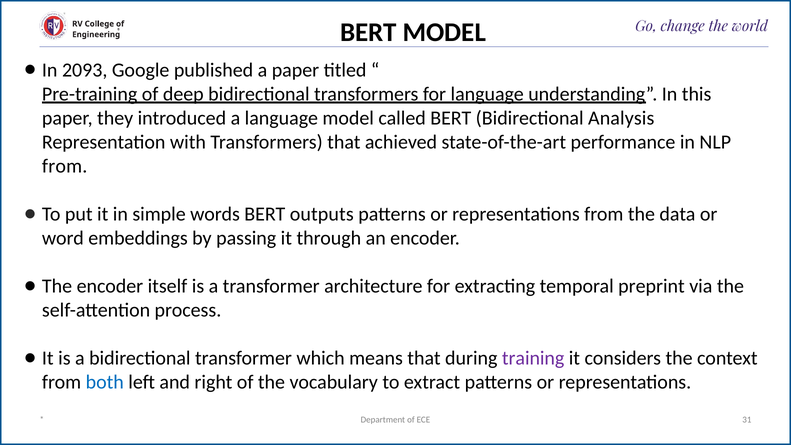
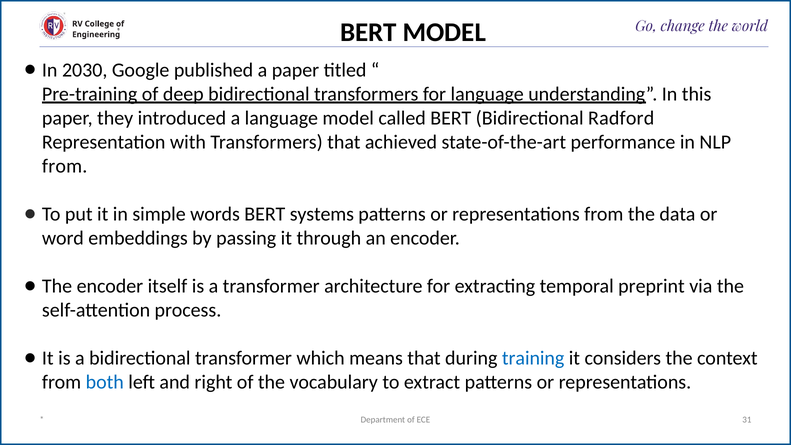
2093: 2093 -> 2030
Analysis: Analysis -> Radford
outputs: outputs -> systems
training colour: purple -> blue
